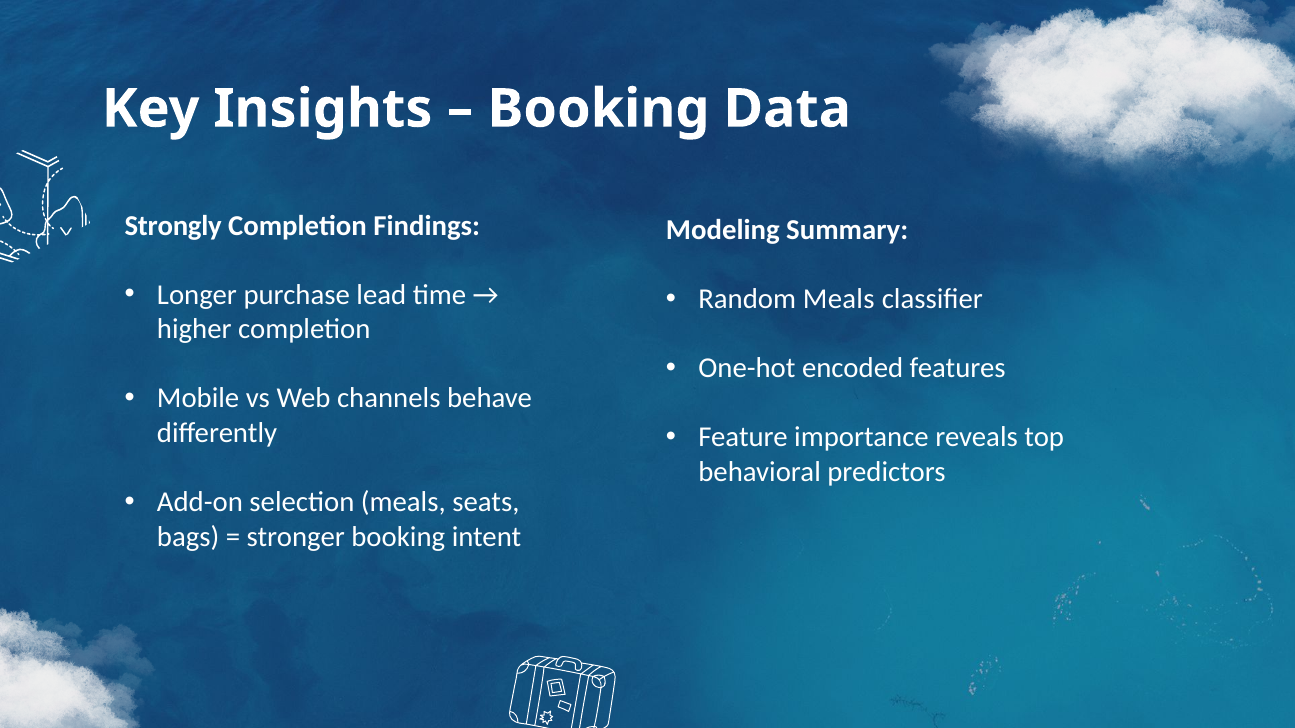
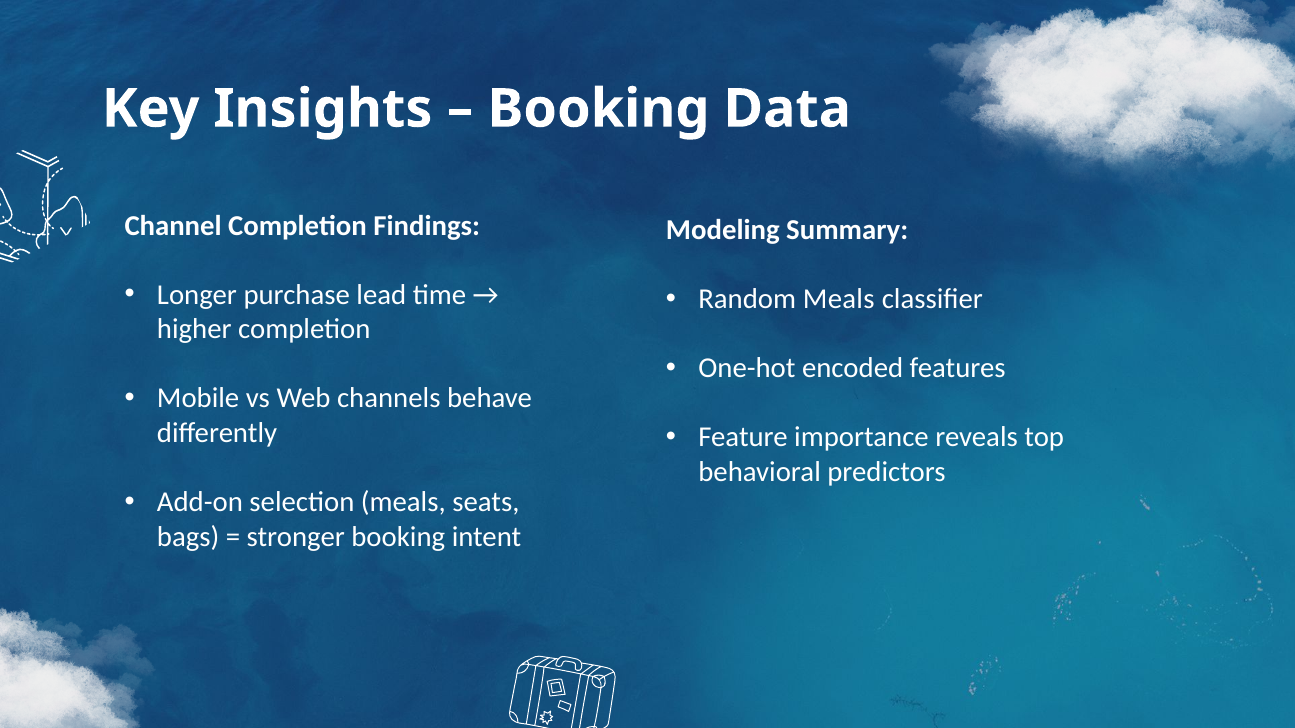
Strongly: Strongly -> Channel
